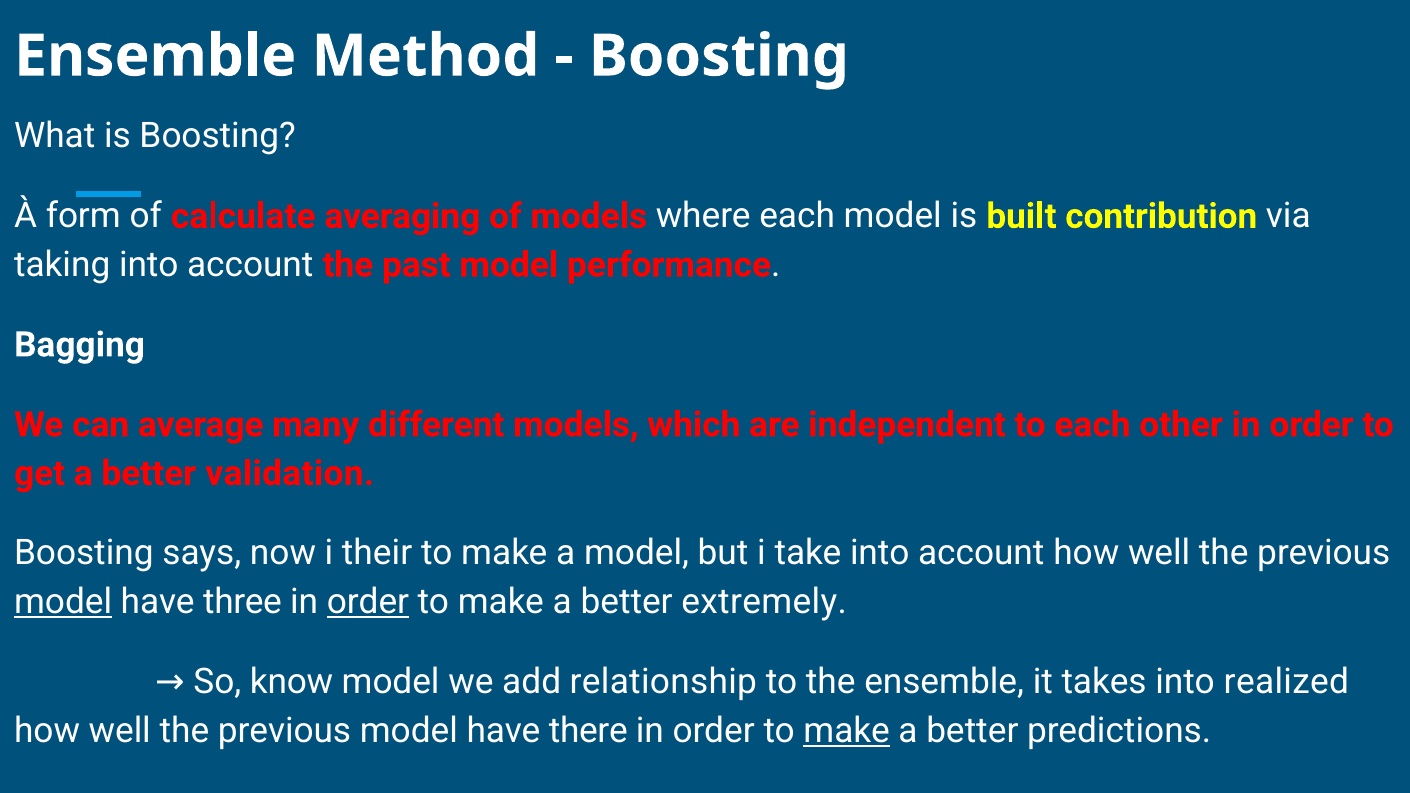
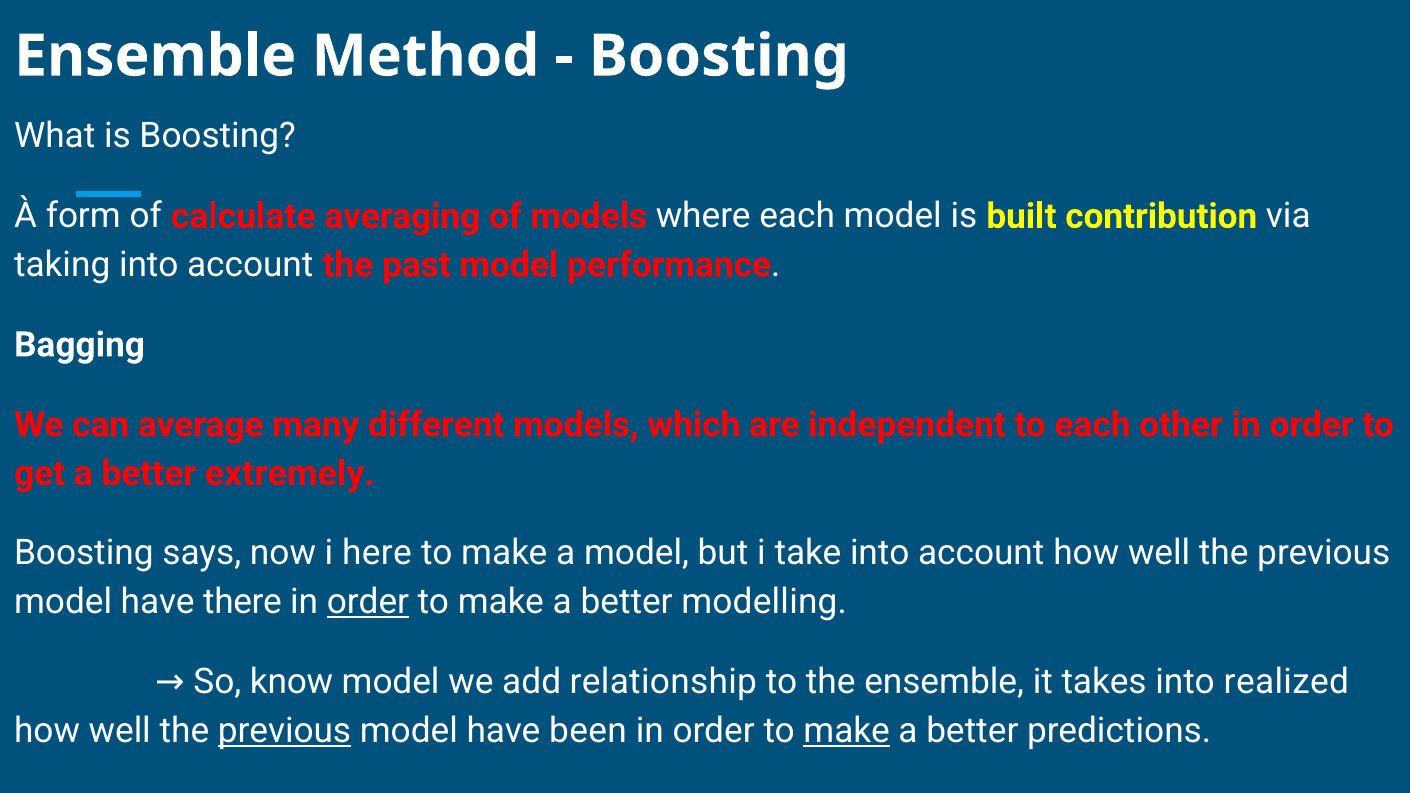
validation: validation -> extremely
their: their -> here
model at (63, 602) underline: present -> none
three: three -> there
extremely: extremely -> modelling
previous at (285, 731) underline: none -> present
there: there -> been
